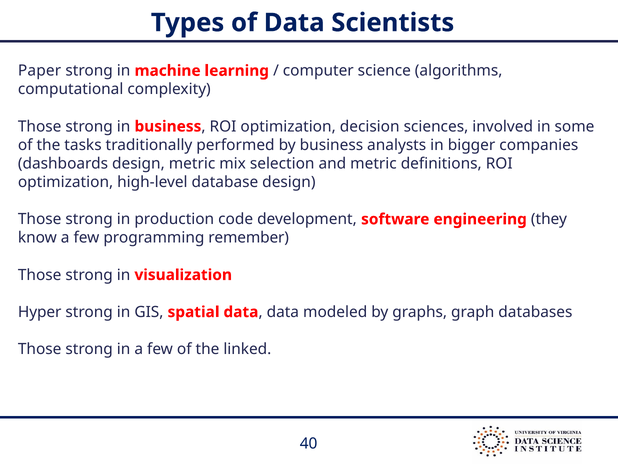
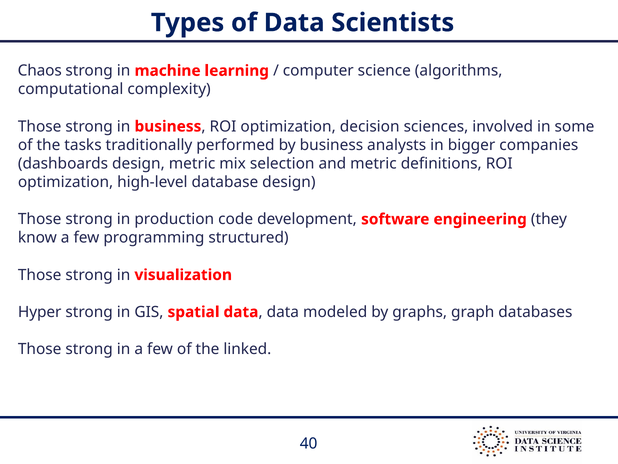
Paper: Paper -> Chaos
remember: remember -> structured
